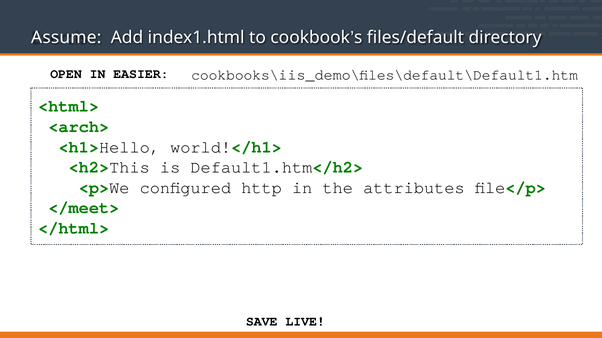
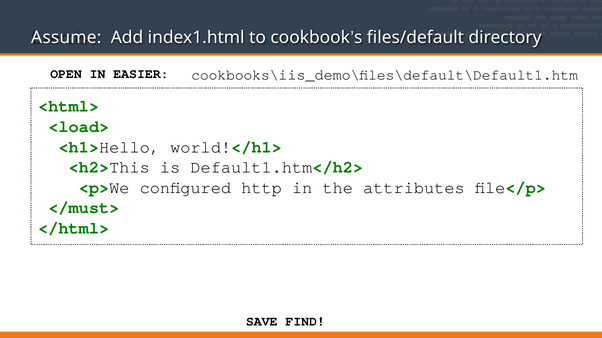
<arch>: <arch> -> <load>
</meet>: </meet> -> </must>
LIVE: LIVE -> FIND
